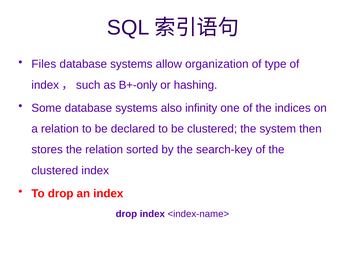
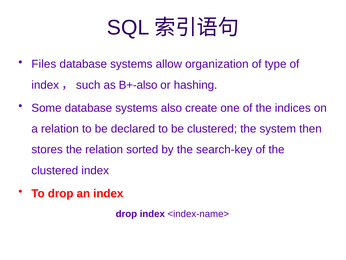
B+-only: B+-only -> B+-also
infinity: infinity -> create
